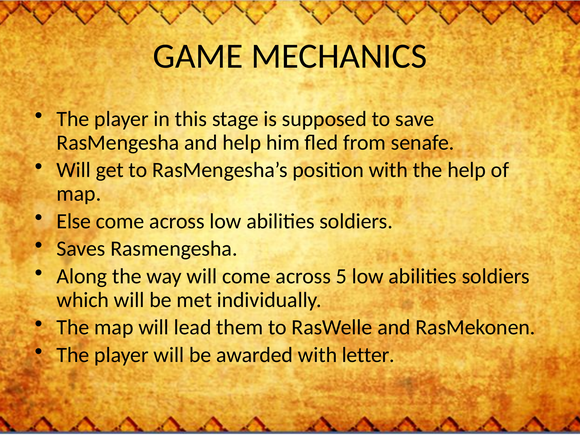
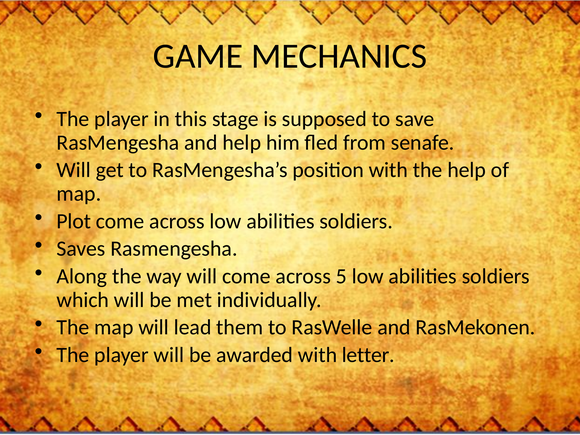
Else: Else -> Plot
